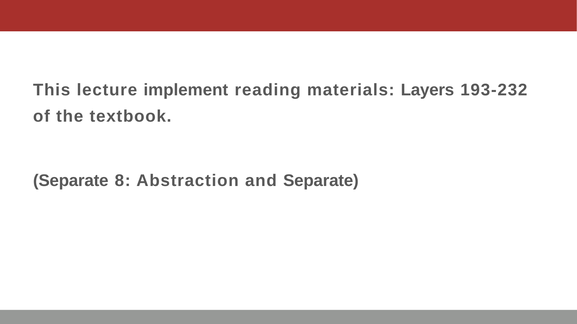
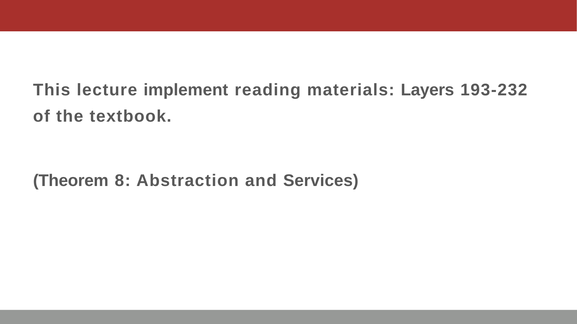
Separate at (71, 181): Separate -> Theorem
and Separate: Separate -> Services
